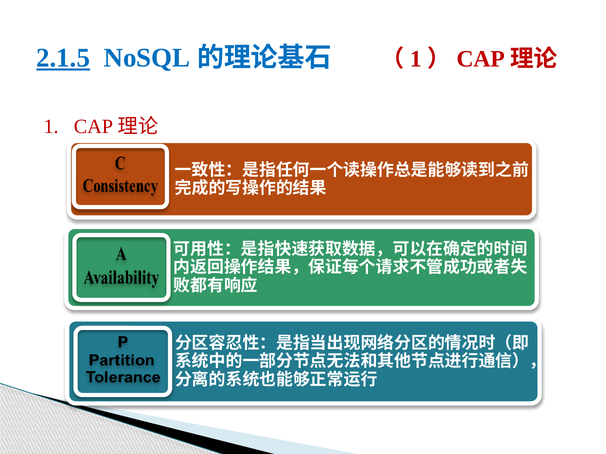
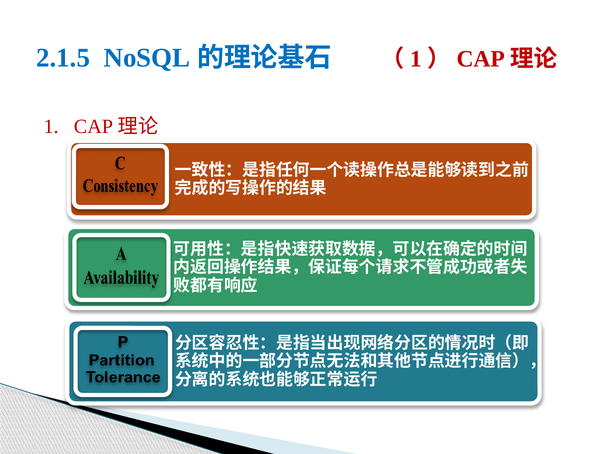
2.1.5 underline: present -> none
